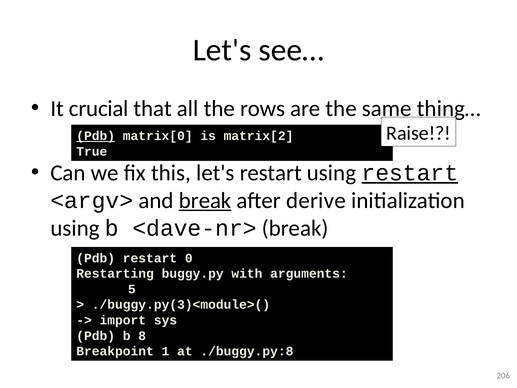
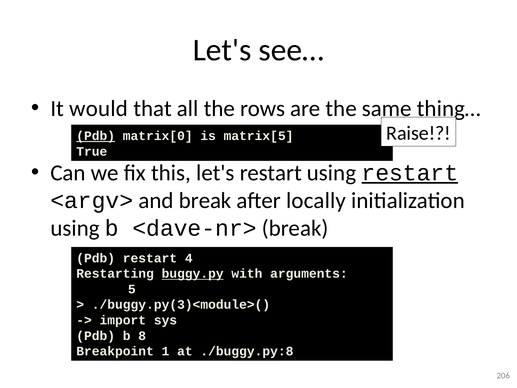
crucial: crucial -> would
matrix[2: matrix[2 -> matrix[5
break at (205, 200) underline: present -> none
derive: derive -> locally
0: 0 -> 4
buggy.py underline: none -> present
